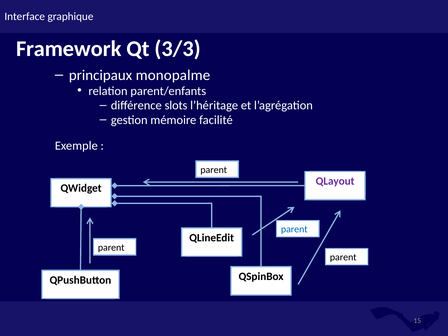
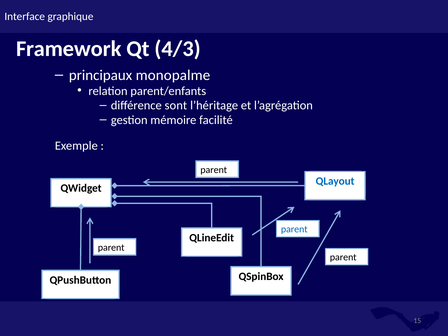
3/3: 3/3 -> 4/3
slots: slots -> sont
QLayout colour: purple -> blue
